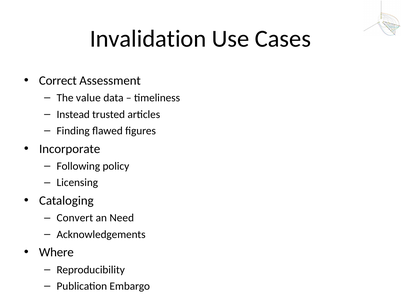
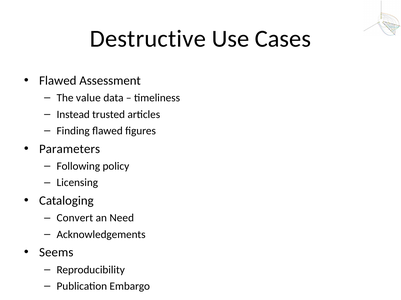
Invalidation: Invalidation -> Destructive
Correct at (58, 81): Correct -> Flawed
Incorporate: Incorporate -> Parameters
Where: Where -> Seems
